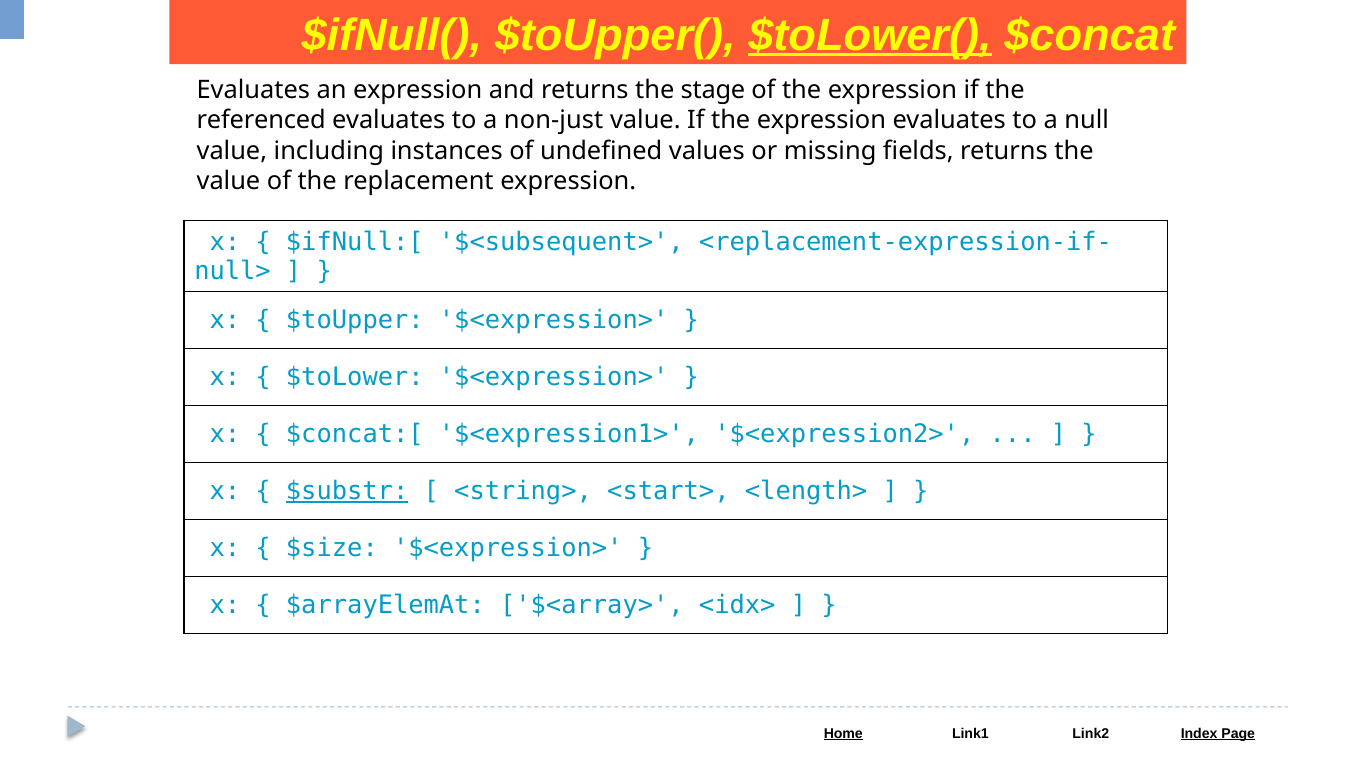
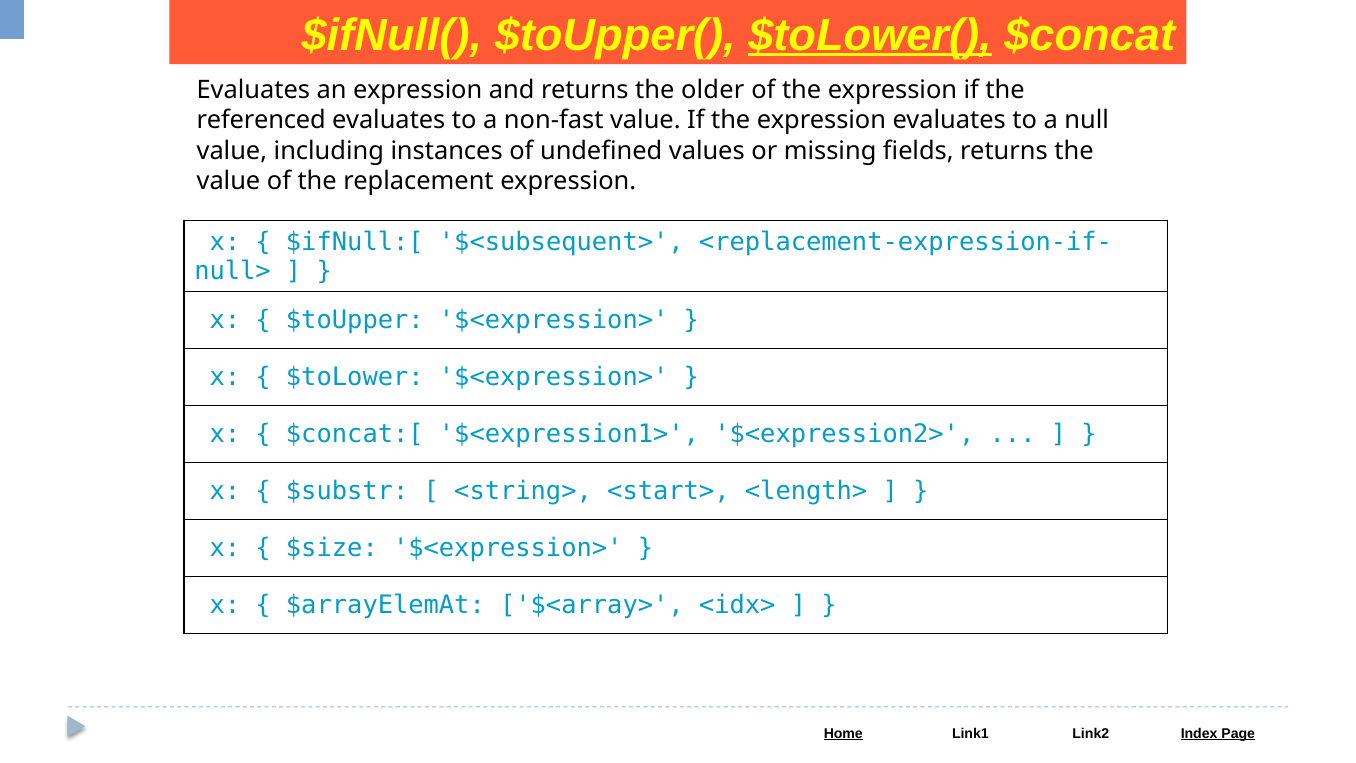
stage: stage -> older
non-just: non-just -> non-fast
$substr underline: present -> none
